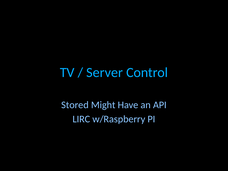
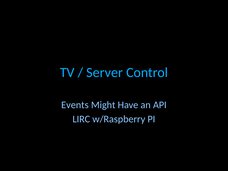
Stored: Stored -> Events
